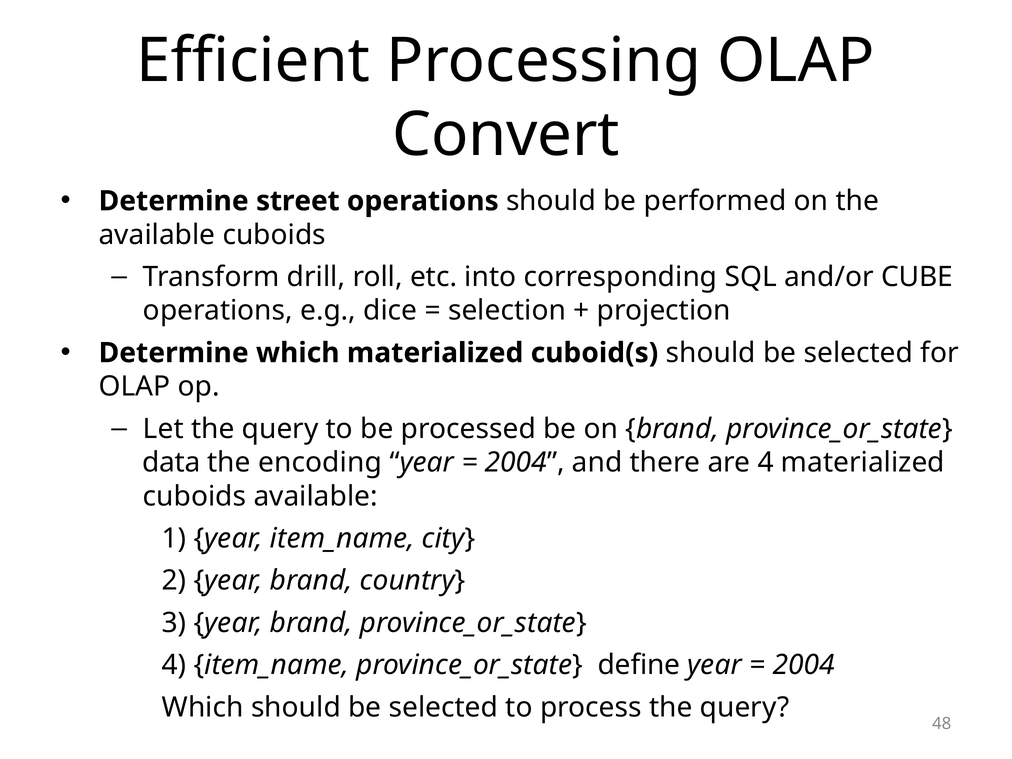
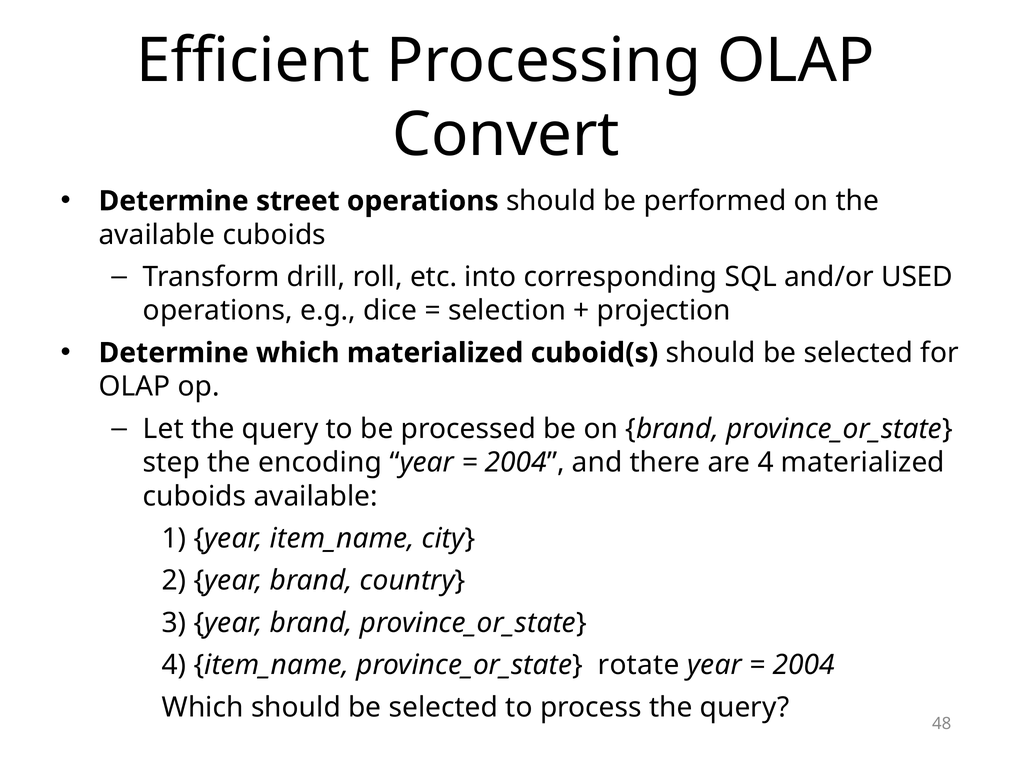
CUBE: CUBE -> USED
data: data -> step
define: define -> rotate
